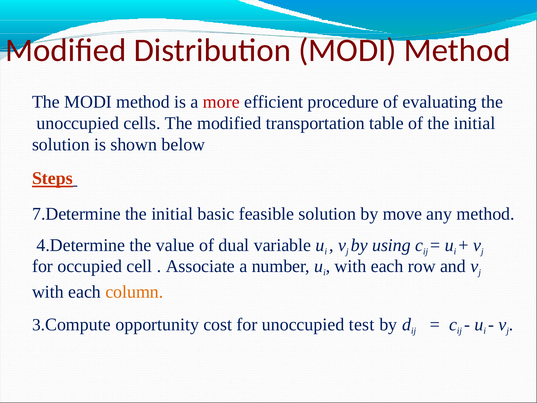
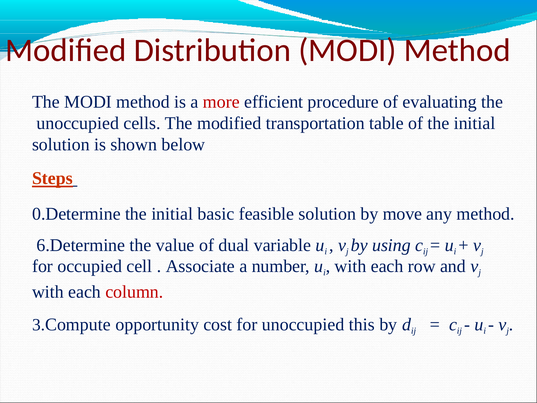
7.Determine: 7.Determine -> 0.Determine
4.Determine: 4.Determine -> 6.Determine
column colour: orange -> red
test: test -> this
